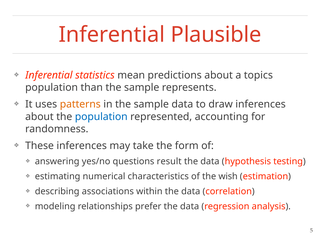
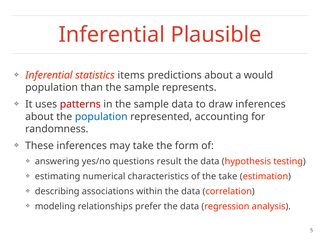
mean: mean -> items
topics: topics -> would
patterns colour: orange -> red
the wish: wish -> take
